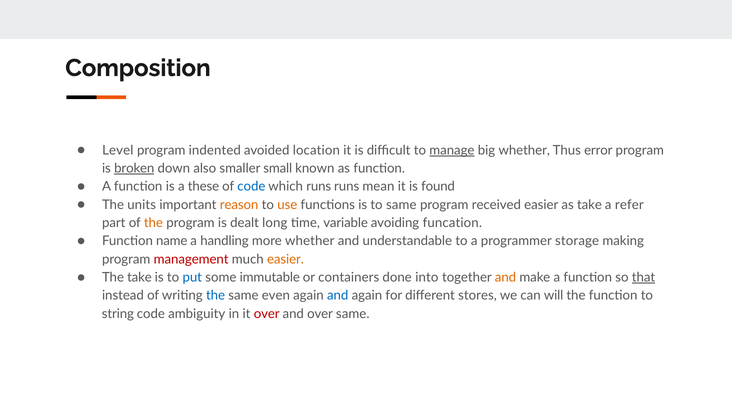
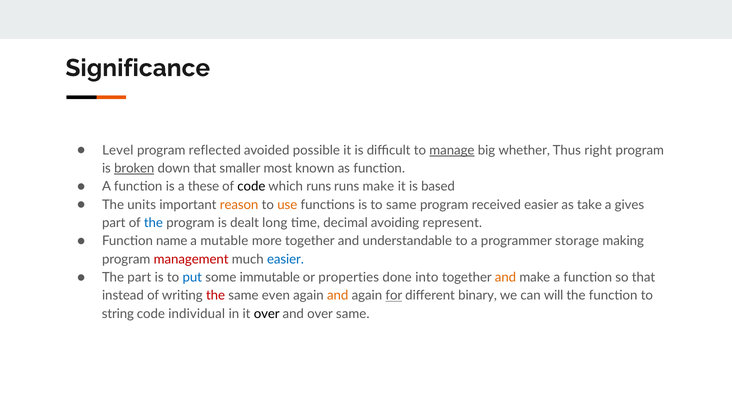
Composition: Composition -> Significance
indented: indented -> reflected
location: location -> possible
error: error -> right
down also: also -> that
small: small -> most
code at (251, 186) colour: blue -> black
runs mean: mean -> make
found: found -> based
refer: refer -> gives
the at (153, 223) colour: orange -> blue
variable: variable -> decimal
funcation: funcation -> represent
handling: handling -> mutable
more whether: whether -> together
easier at (285, 259) colour: orange -> blue
The take: take -> part
containers: containers -> properties
that at (644, 277) underline: present -> none
the at (216, 295) colour: blue -> red
and at (338, 295) colour: blue -> orange
for underline: none -> present
stores: stores -> binary
ambiguity: ambiguity -> individual
over at (267, 314) colour: red -> black
